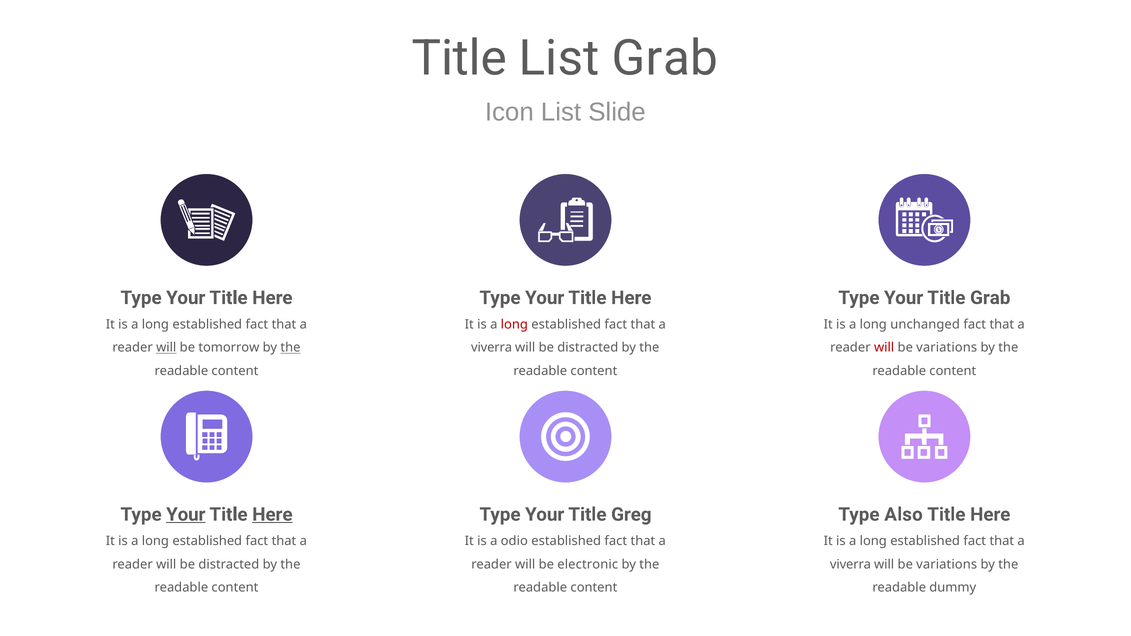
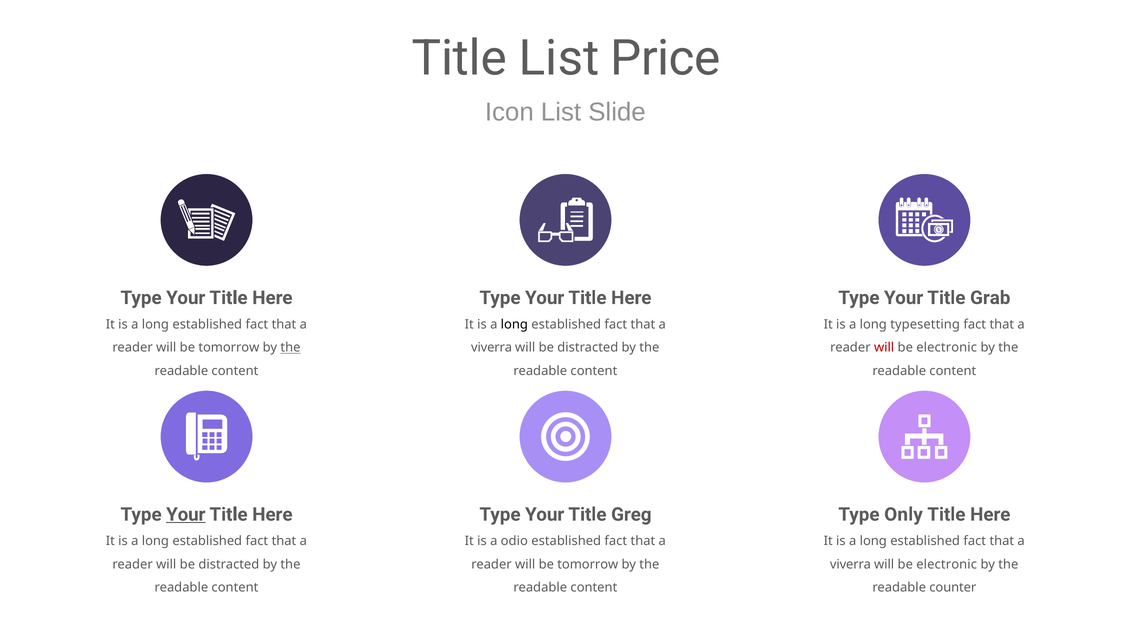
List Grab: Grab -> Price
long at (514, 324) colour: red -> black
unchanged: unchanged -> typesetting
will at (166, 348) underline: present -> none
variations at (947, 348): variations -> electronic
Here at (272, 515) underline: present -> none
Also: Also -> Only
electronic at (588, 564): electronic -> tomorrow
variations at (947, 564): variations -> electronic
dummy: dummy -> counter
